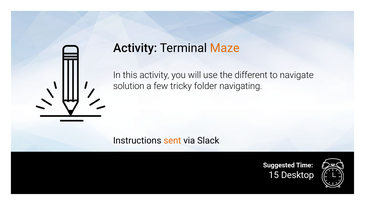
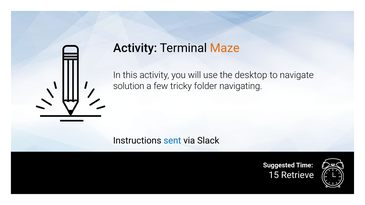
different: different -> desktop
sent colour: orange -> blue
Desktop: Desktop -> Retrieve
